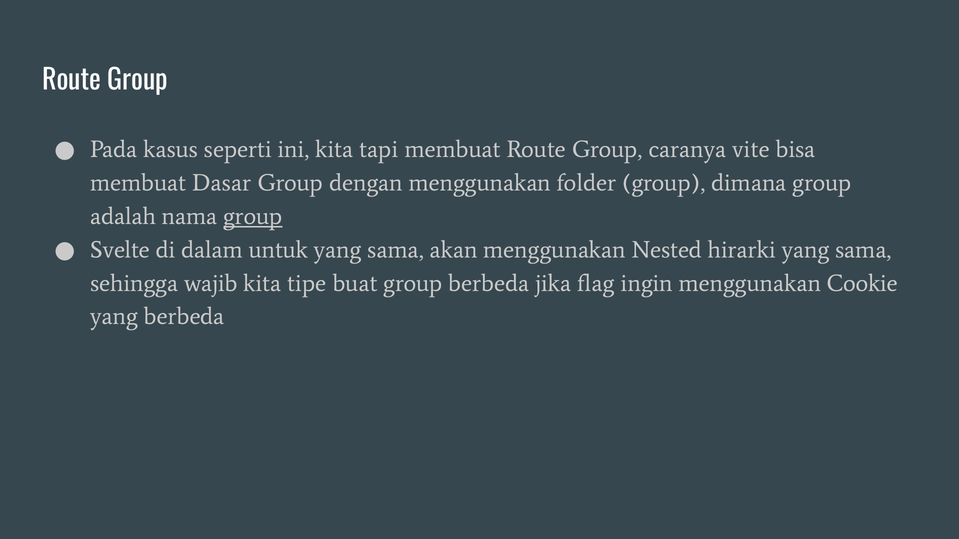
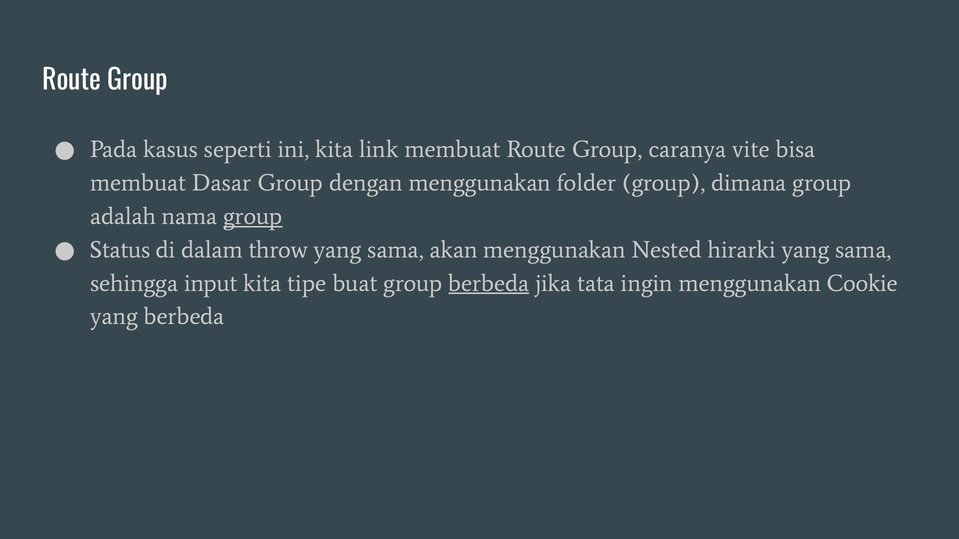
tapi: tapi -> link
Svelte: Svelte -> Status
untuk: untuk -> throw
wajib: wajib -> input
berbeda at (489, 283) underline: none -> present
flag: flag -> tata
